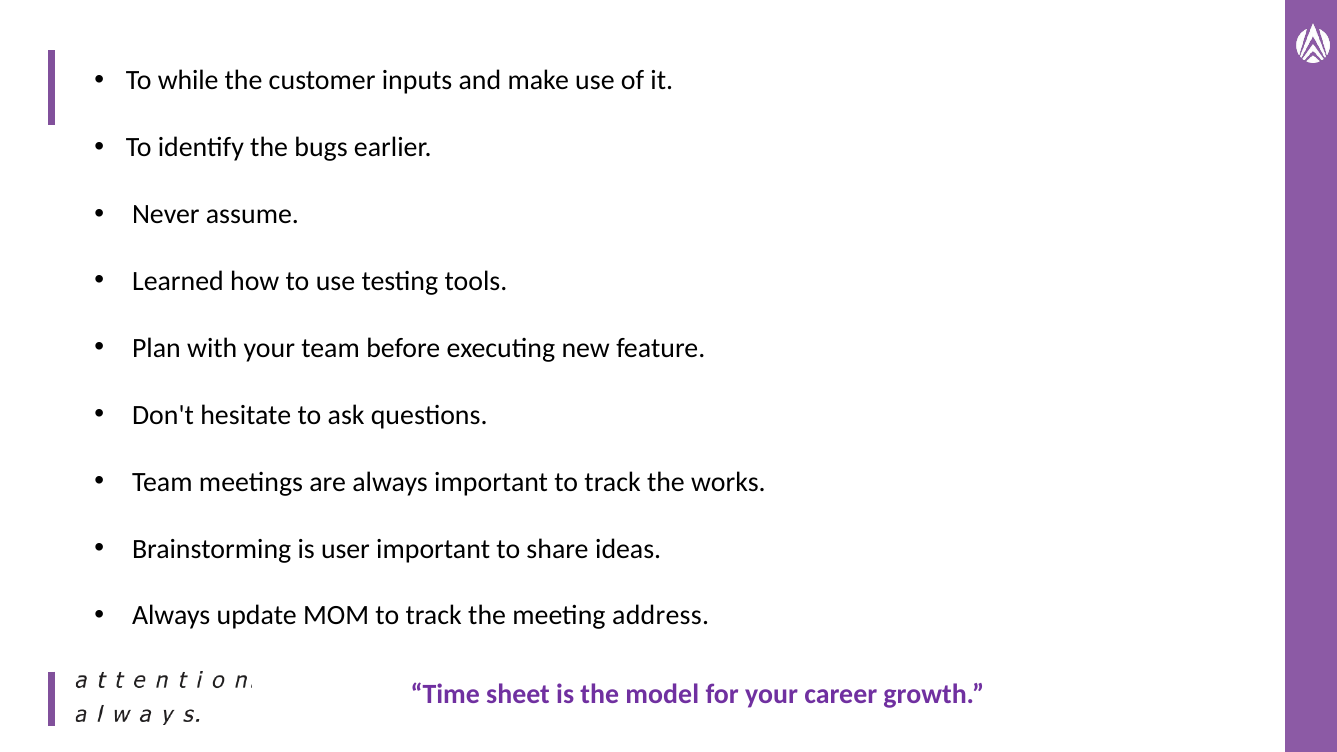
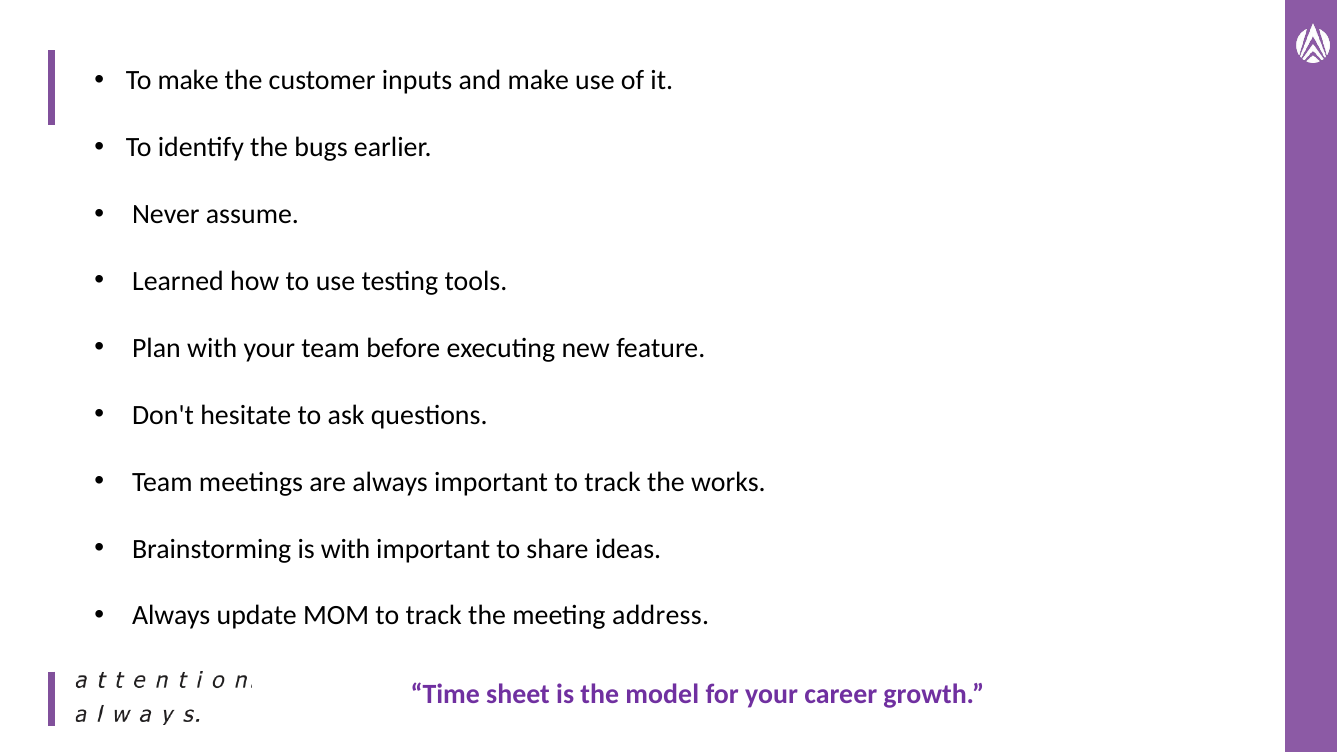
To while: while -> make
is user: user -> with
